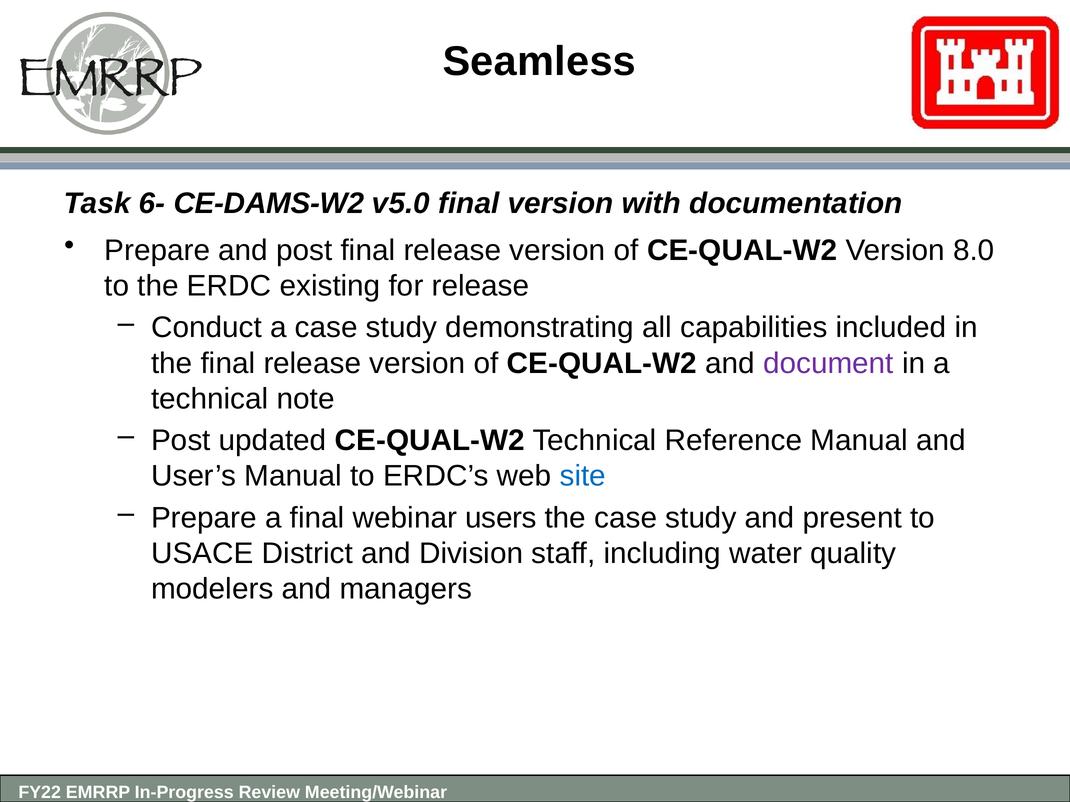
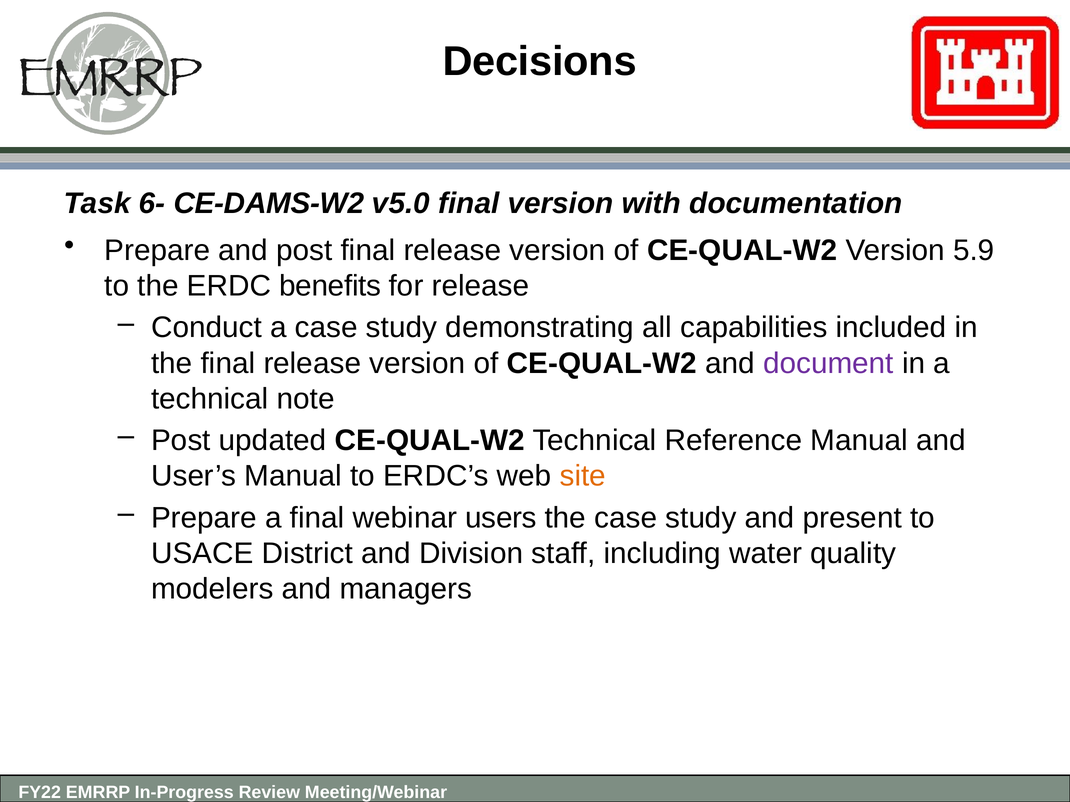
Seamless: Seamless -> Decisions
8.0: 8.0 -> 5.9
existing: existing -> benefits
site colour: blue -> orange
